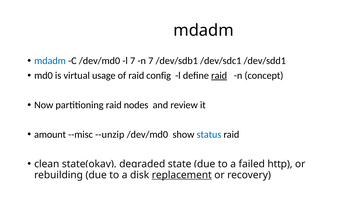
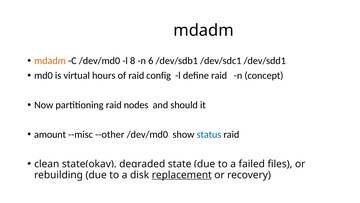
mdadm at (50, 61) colour: blue -> orange
l 7: 7 -> 8
n 7: 7 -> 6
usage: usage -> hours
raid at (219, 75) underline: present -> none
review: review -> should
--unzip: --unzip -> --other
http: http -> files
